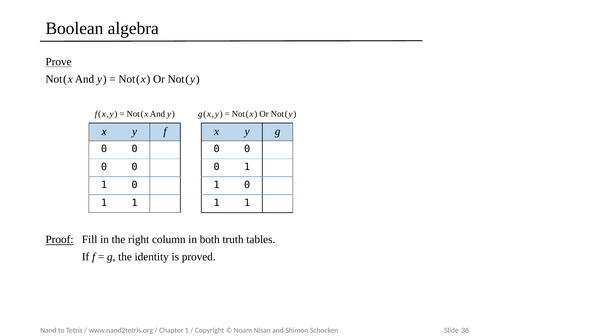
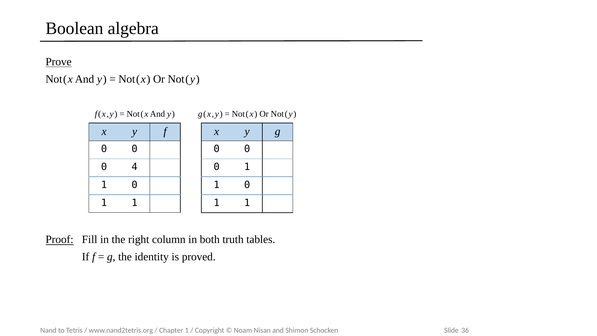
0 at (135, 167): 0 -> 4
